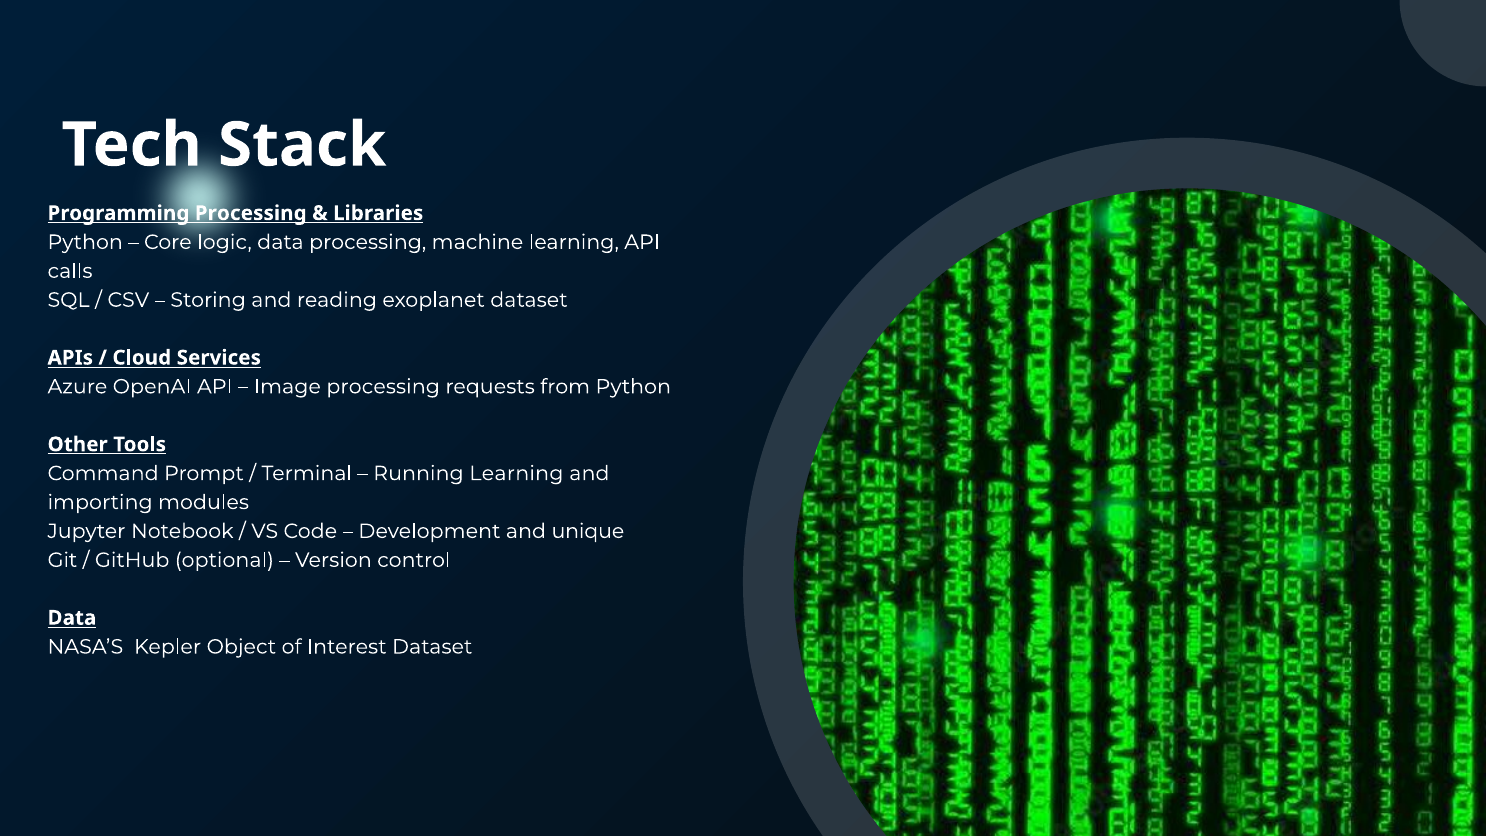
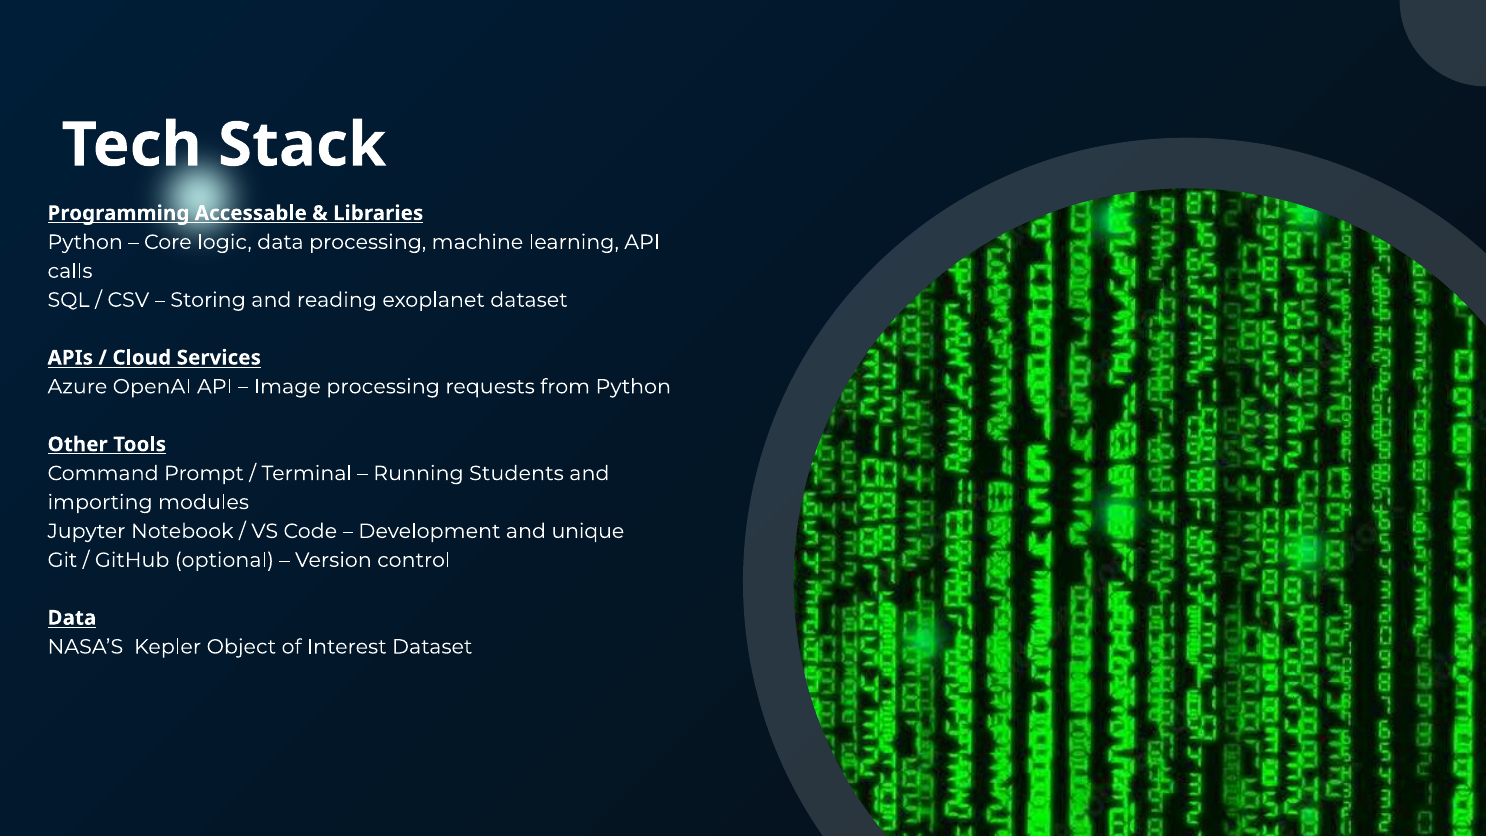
Programming Processing: Processing -> Accessable
Running Learning: Learning -> Students
